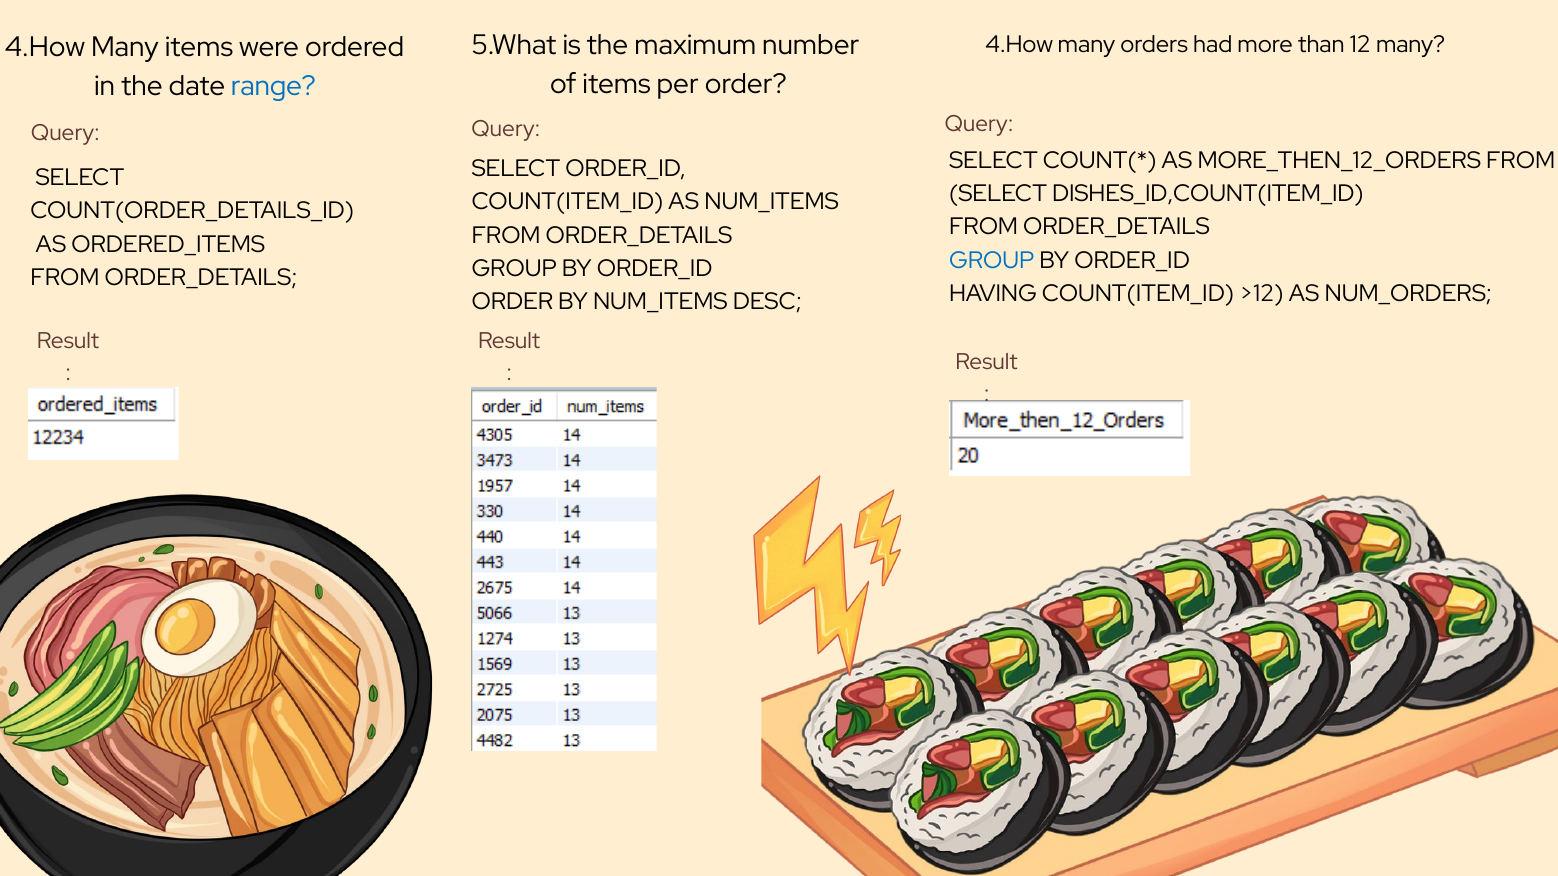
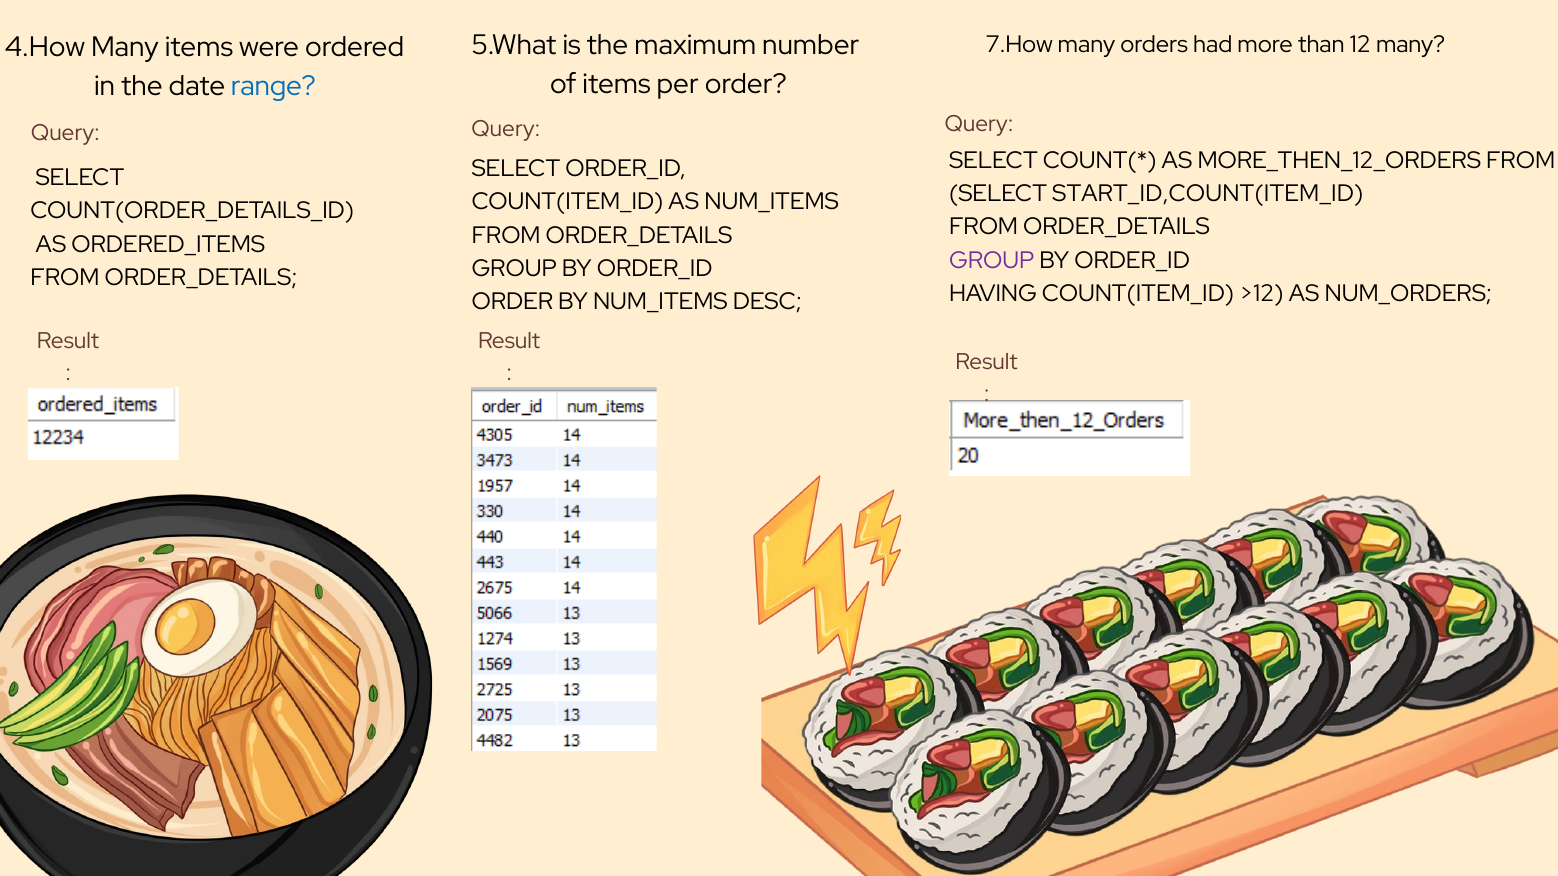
4.How at (1019, 45): 4.How -> 7.How
DISHES_ID,COUNT(ITEM_ID: DISHES_ID,COUNT(ITEM_ID -> START_ID,COUNT(ITEM_ID
GROUP at (992, 260) colour: blue -> purple
